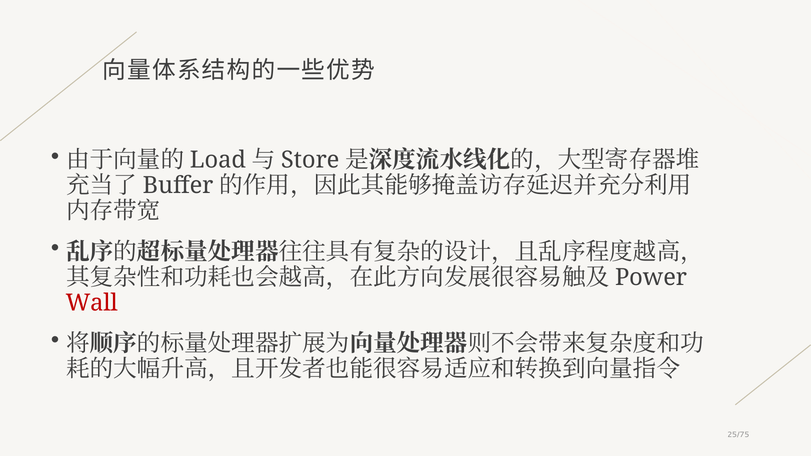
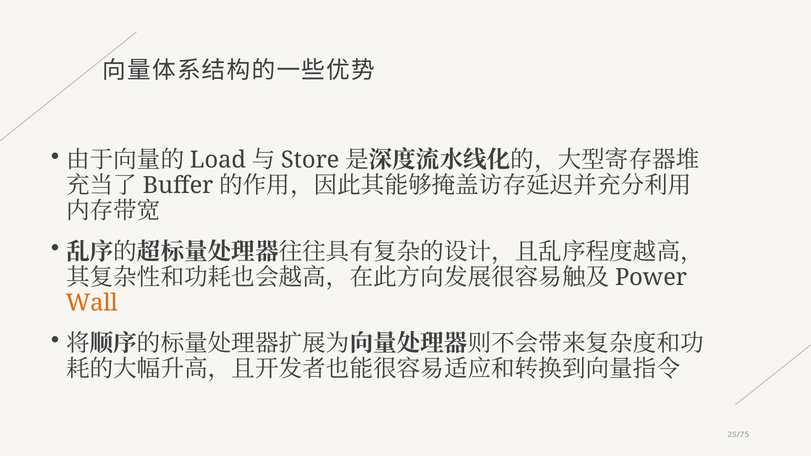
Wall colour: red -> orange
